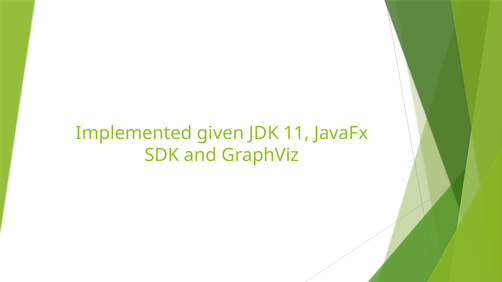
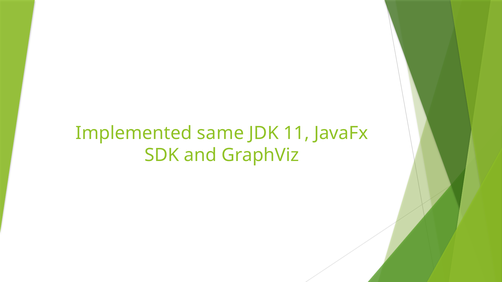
given: given -> same
